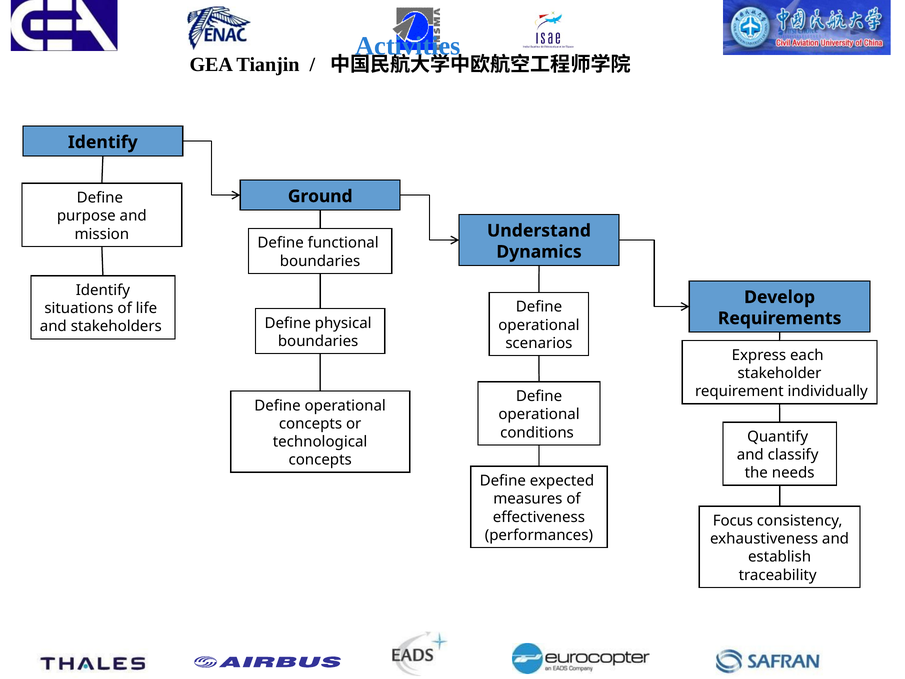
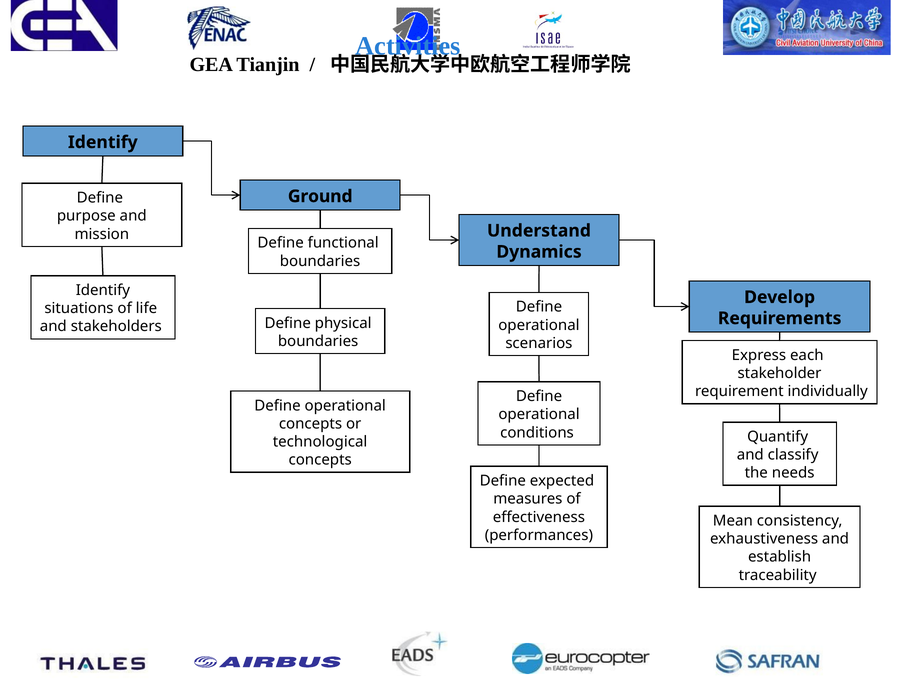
Focus: Focus -> Mean
